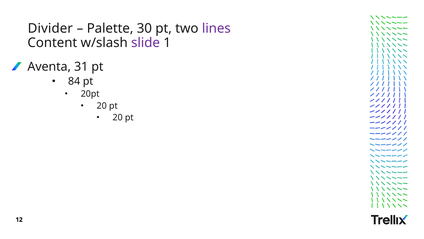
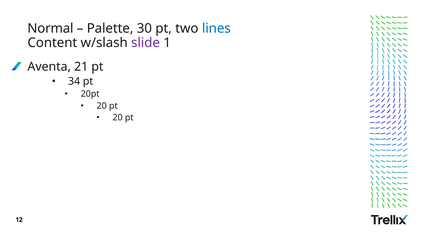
Divider: Divider -> Normal
lines colour: purple -> blue
31: 31 -> 21
84: 84 -> 34
